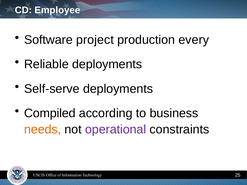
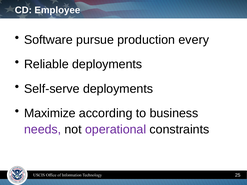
project: project -> pursue
Compiled: Compiled -> Maximize
needs colour: orange -> purple
